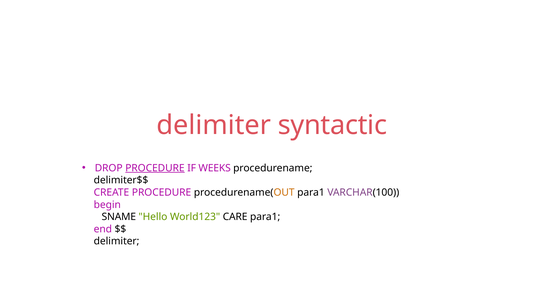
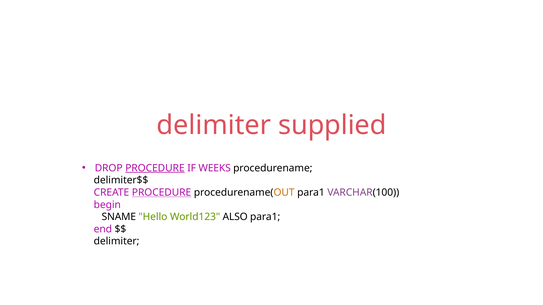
syntactic: syntactic -> supplied
PROCEDURE at (162, 193) underline: none -> present
CARE: CARE -> ALSO
